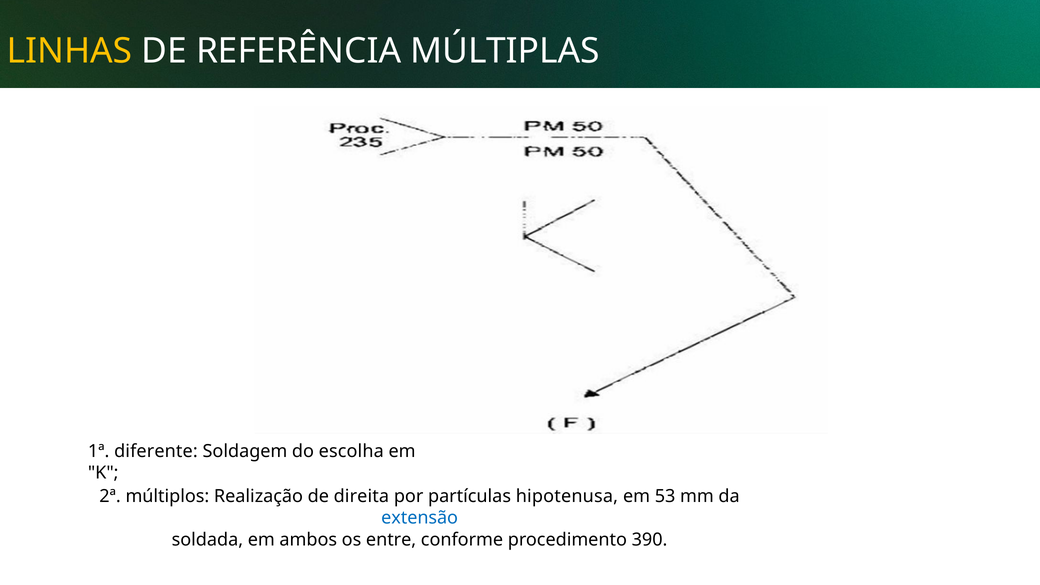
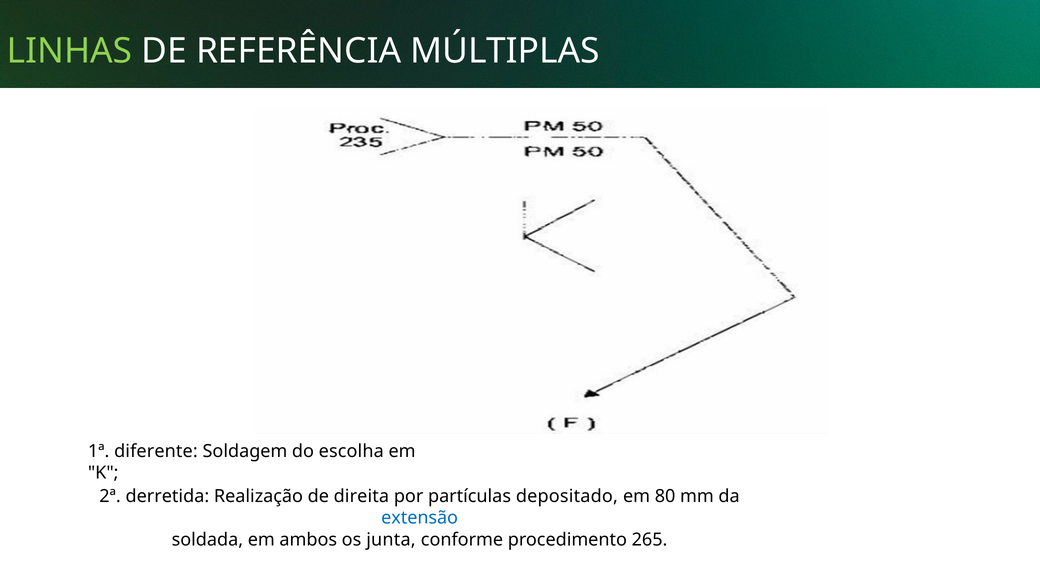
LINHAS colour: yellow -> light green
múltiplos: múltiplos -> derretida
hipotenusa: hipotenusa -> depositado
53: 53 -> 80
entre: entre -> junta
390: 390 -> 265
